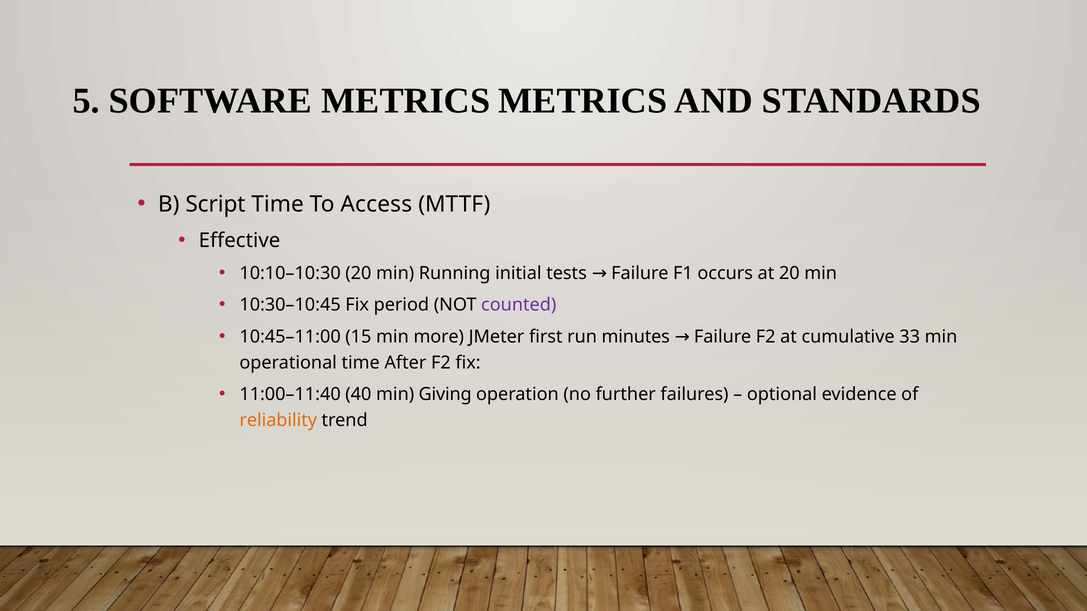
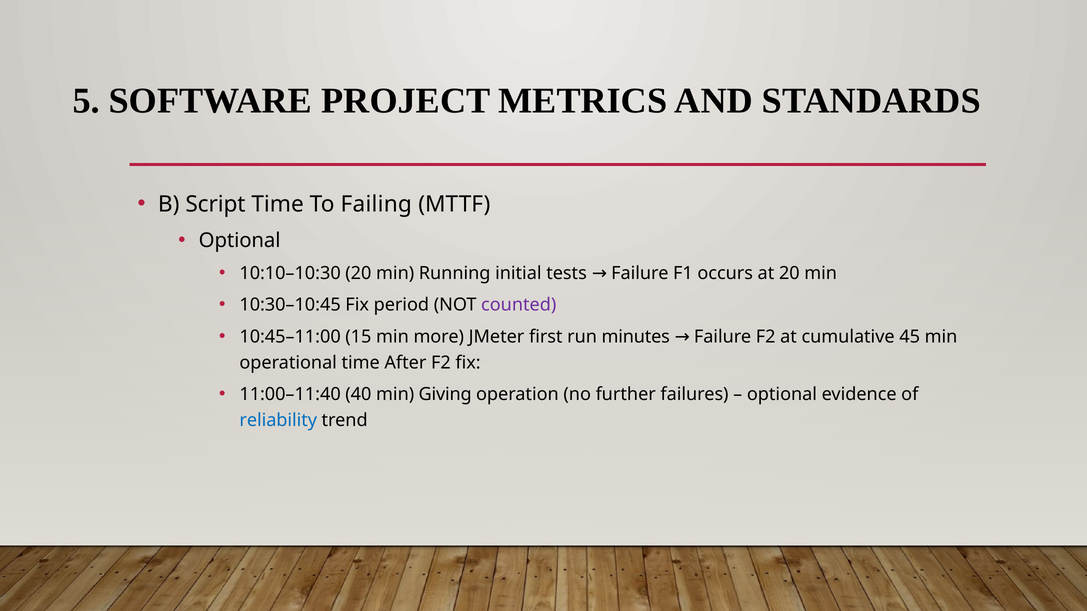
SOFTWARE METRICS: METRICS -> PROJECT
Access: Access -> Failing
Effective at (240, 241): Effective -> Optional
33: 33 -> 45
reliability colour: orange -> blue
